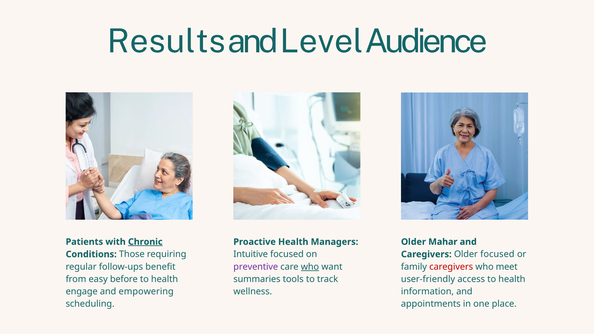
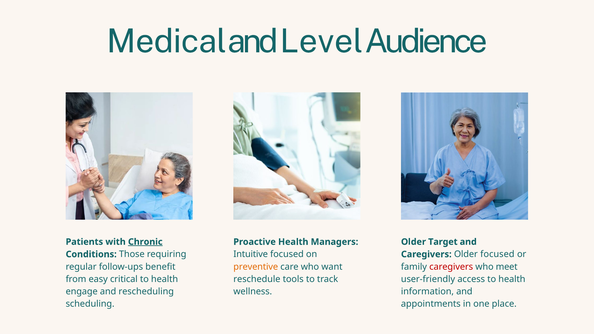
Results: Results -> Medical
Mahar: Mahar -> Target
preventive colour: purple -> orange
who at (310, 267) underline: present -> none
before: before -> critical
summaries: summaries -> reschedule
empowering: empowering -> rescheduling
